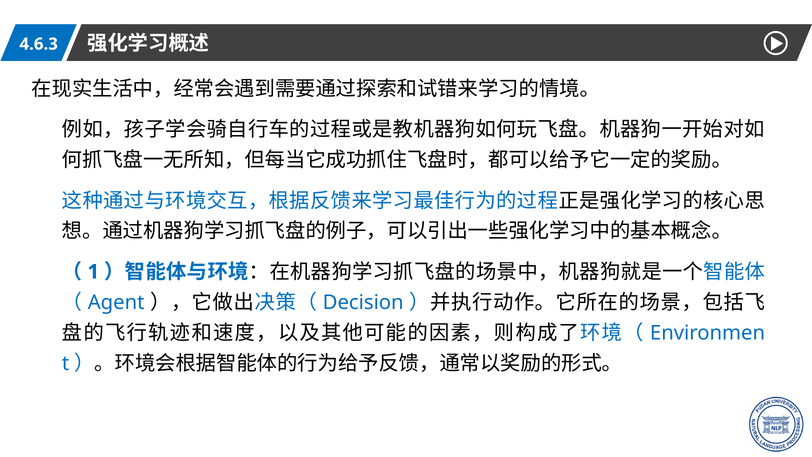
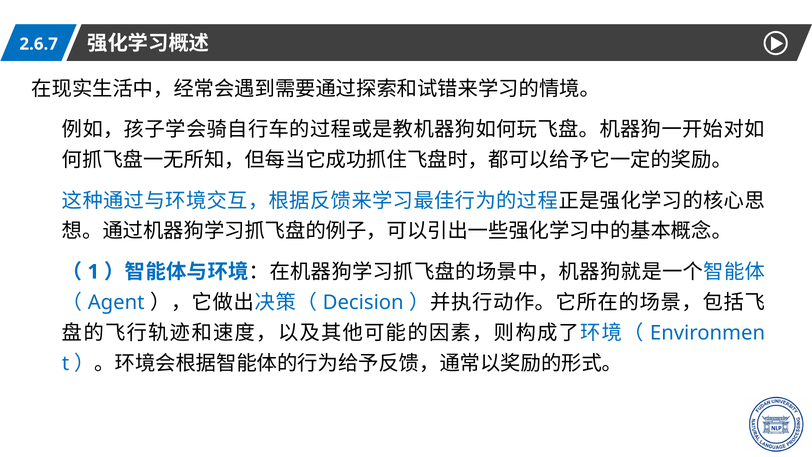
4.6.3: 4.6.3 -> 2.6.7
